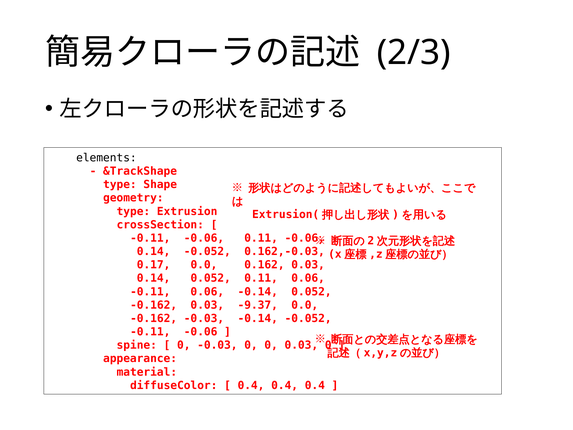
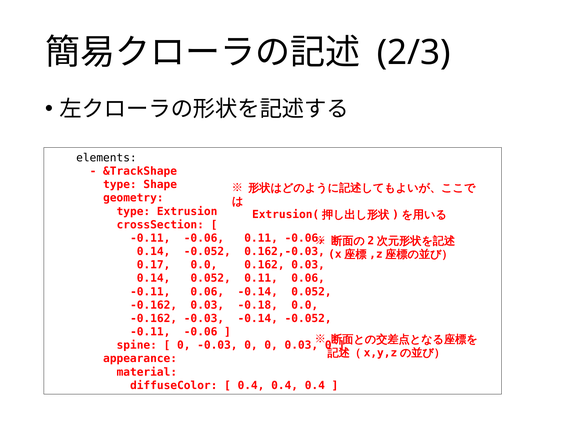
-9.37: -9.37 -> -0.18
